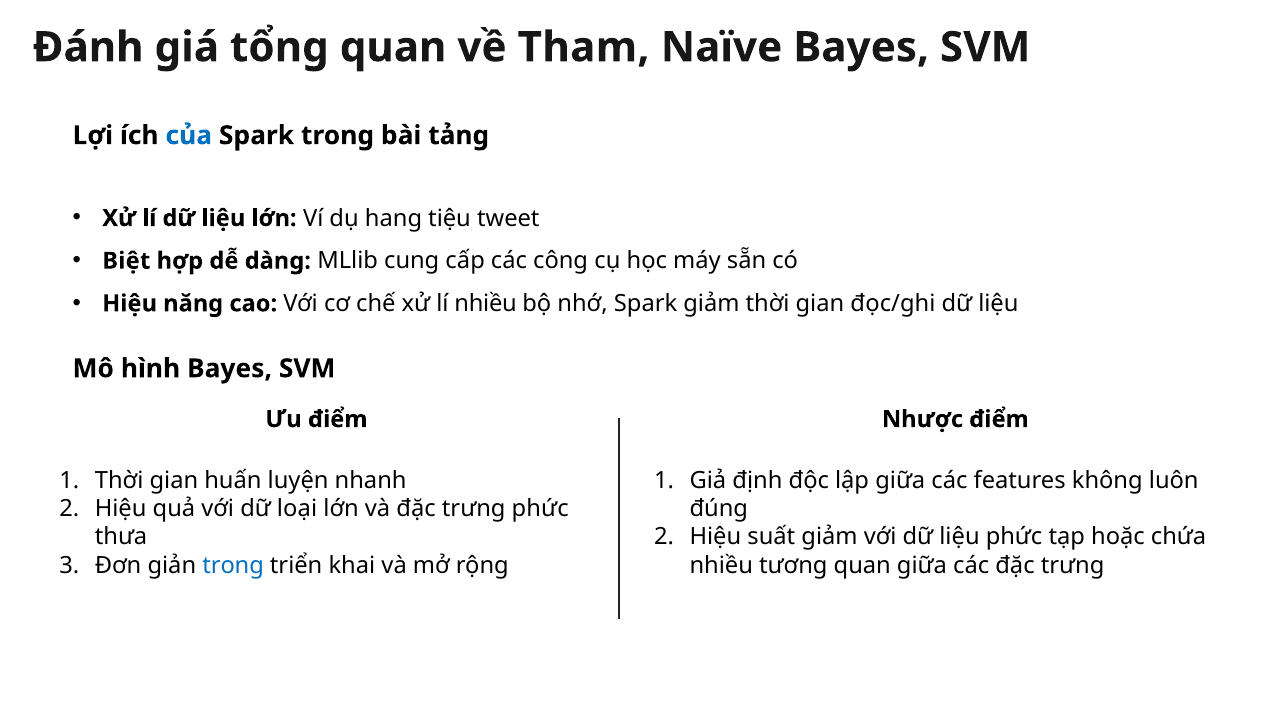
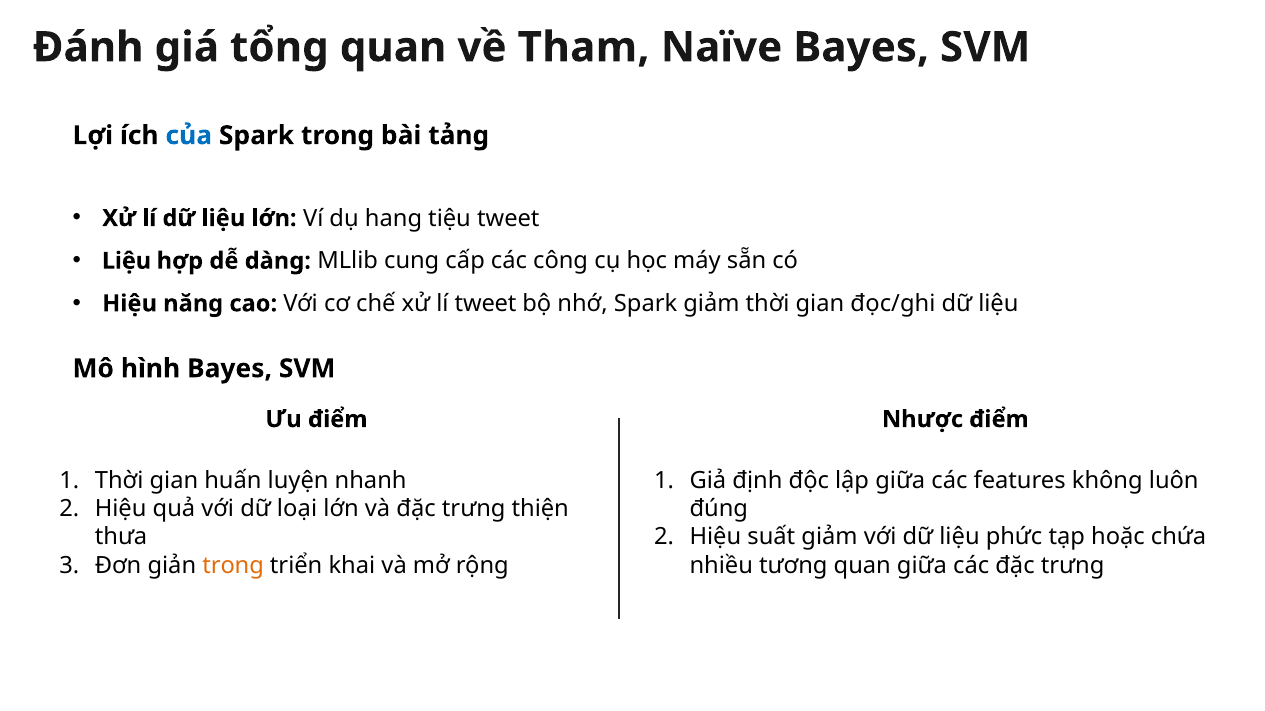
Biệt at (126, 261): Biệt -> Liệu
lí nhiều: nhiều -> tweet
trưng phức: phức -> thiện
trong at (233, 566) colour: blue -> orange
